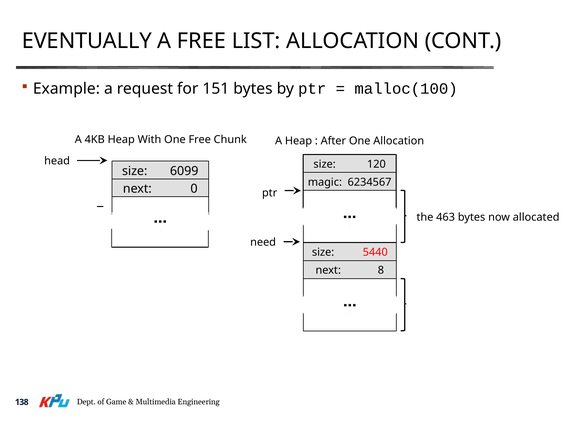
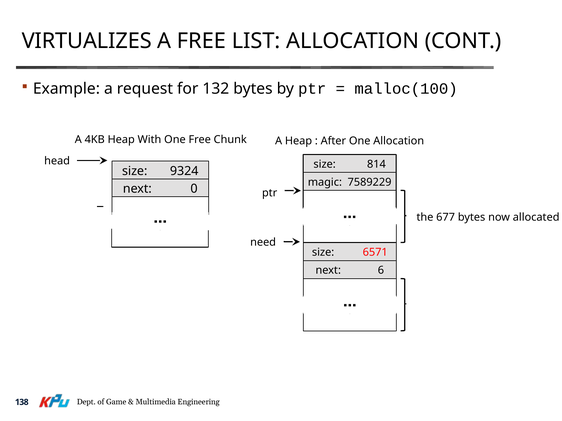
EVENTUALLY: EVENTUALLY -> VIRTUALIZES
151: 151 -> 132
120: 120 -> 814
6099: 6099 -> 9324
6234567: 6234567 -> 7589229
463: 463 -> 677
5440: 5440 -> 6571
8: 8 -> 6
